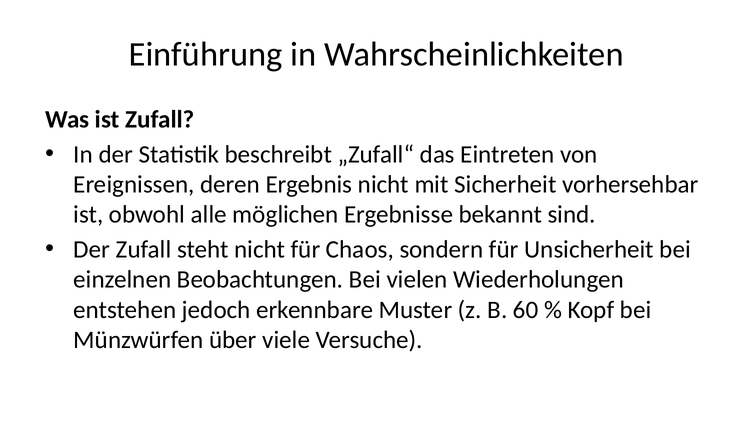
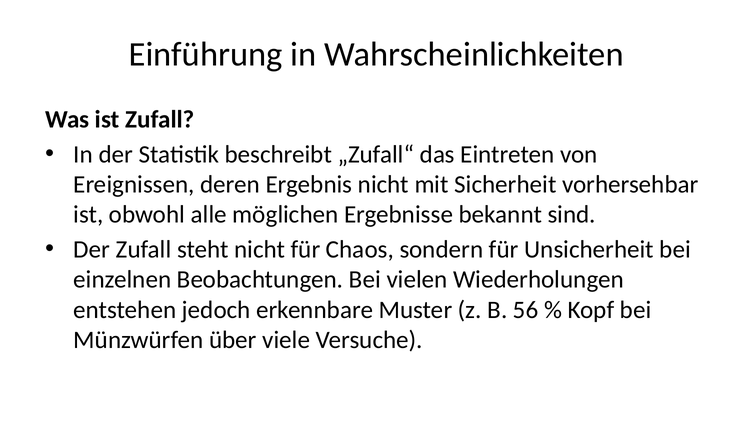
60: 60 -> 56
